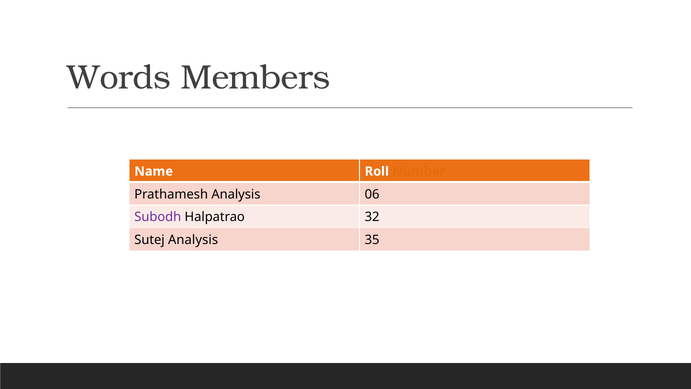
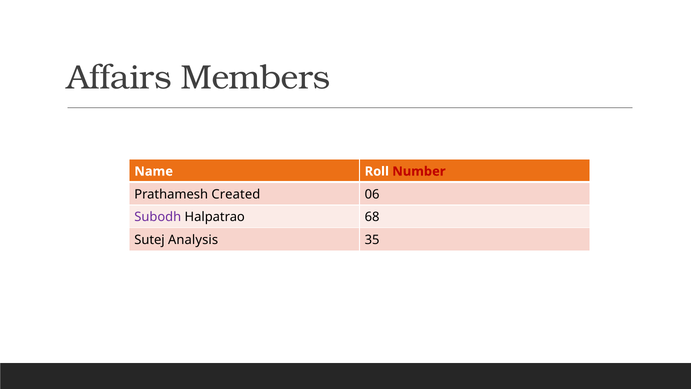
Words: Words -> Affairs
Number colour: orange -> red
Prathamesh Analysis: Analysis -> Created
32: 32 -> 68
